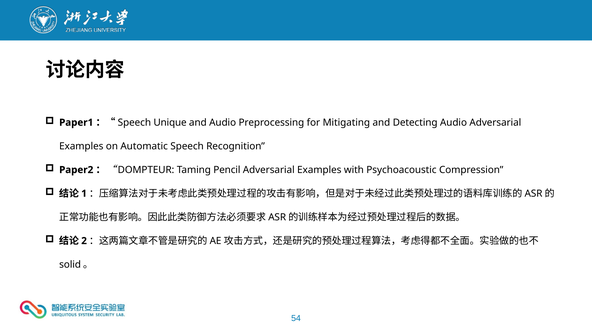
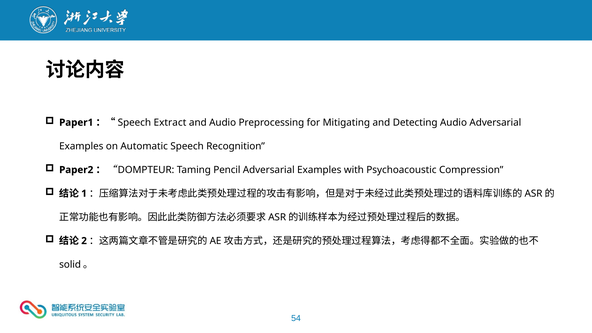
Unique: Unique -> Extract
